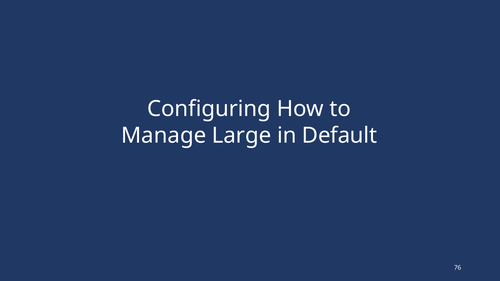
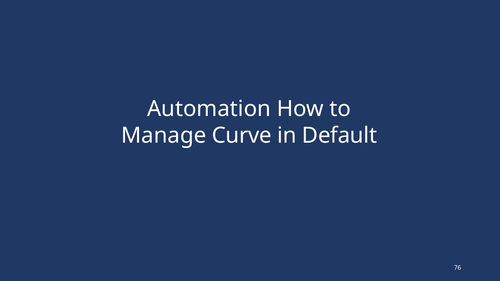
Configuring: Configuring -> Automation
Large: Large -> Curve
